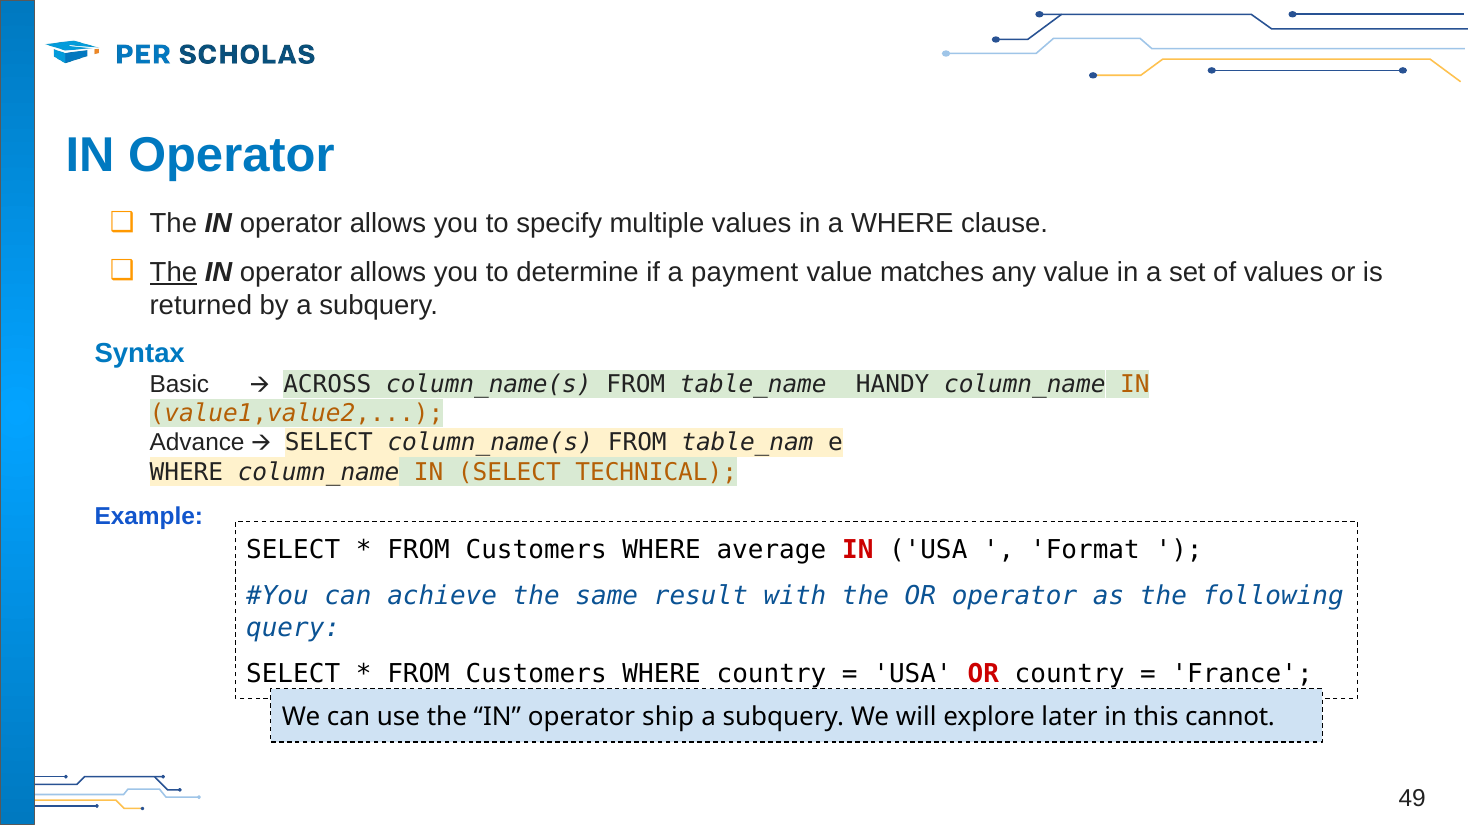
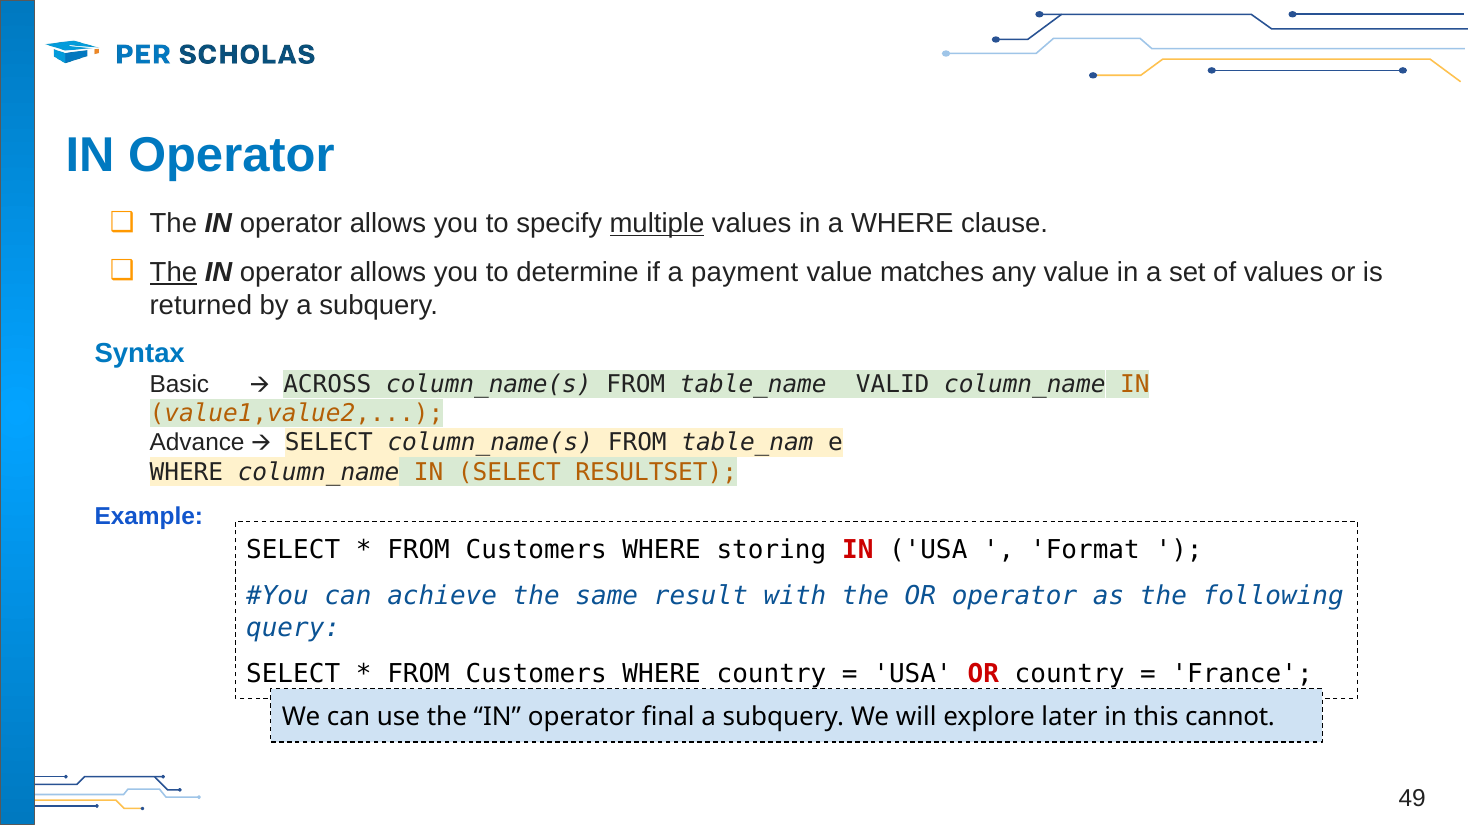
multiple underline: none -> present
HANDY: HANDY -> VALID
TECHNICAL: TECHNICAL -> RESULTSET
average: average -> storing
ship: ship -> final
